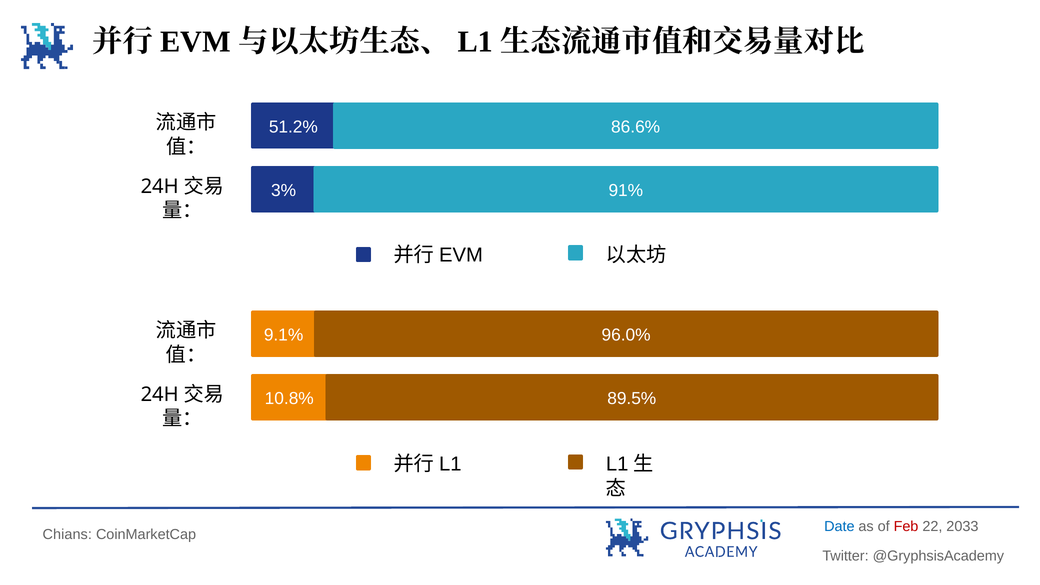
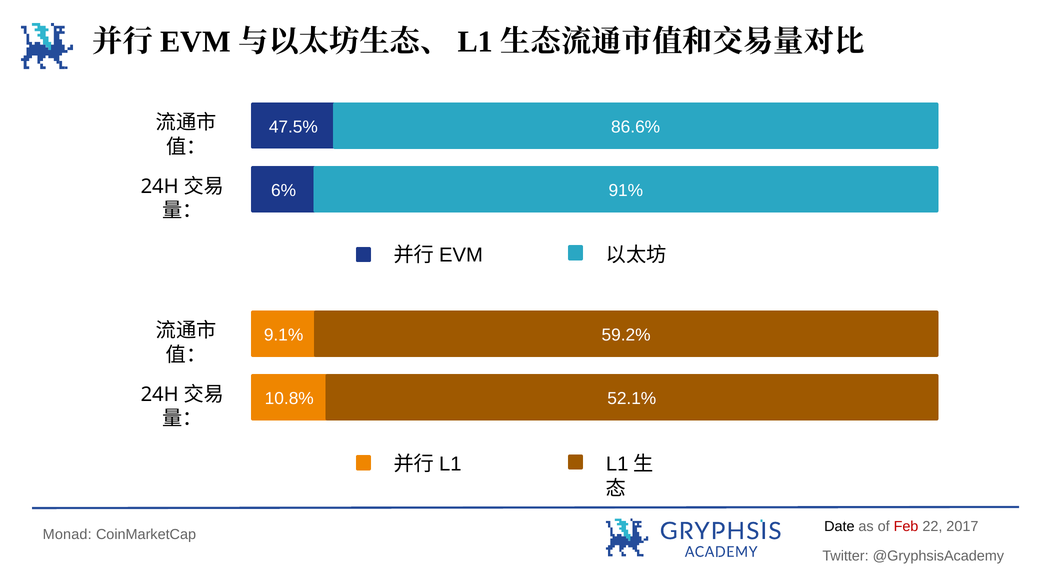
51.2%: 51.2% -> 47.5%
3%: 3% -> 6%
96.0%: 96.0% -> 59.2%
89.5%: 89.5% -> 52.1%
Date colour: blue -> black
2033: 2033 -> 2017
Chians: Chians -> Monad
